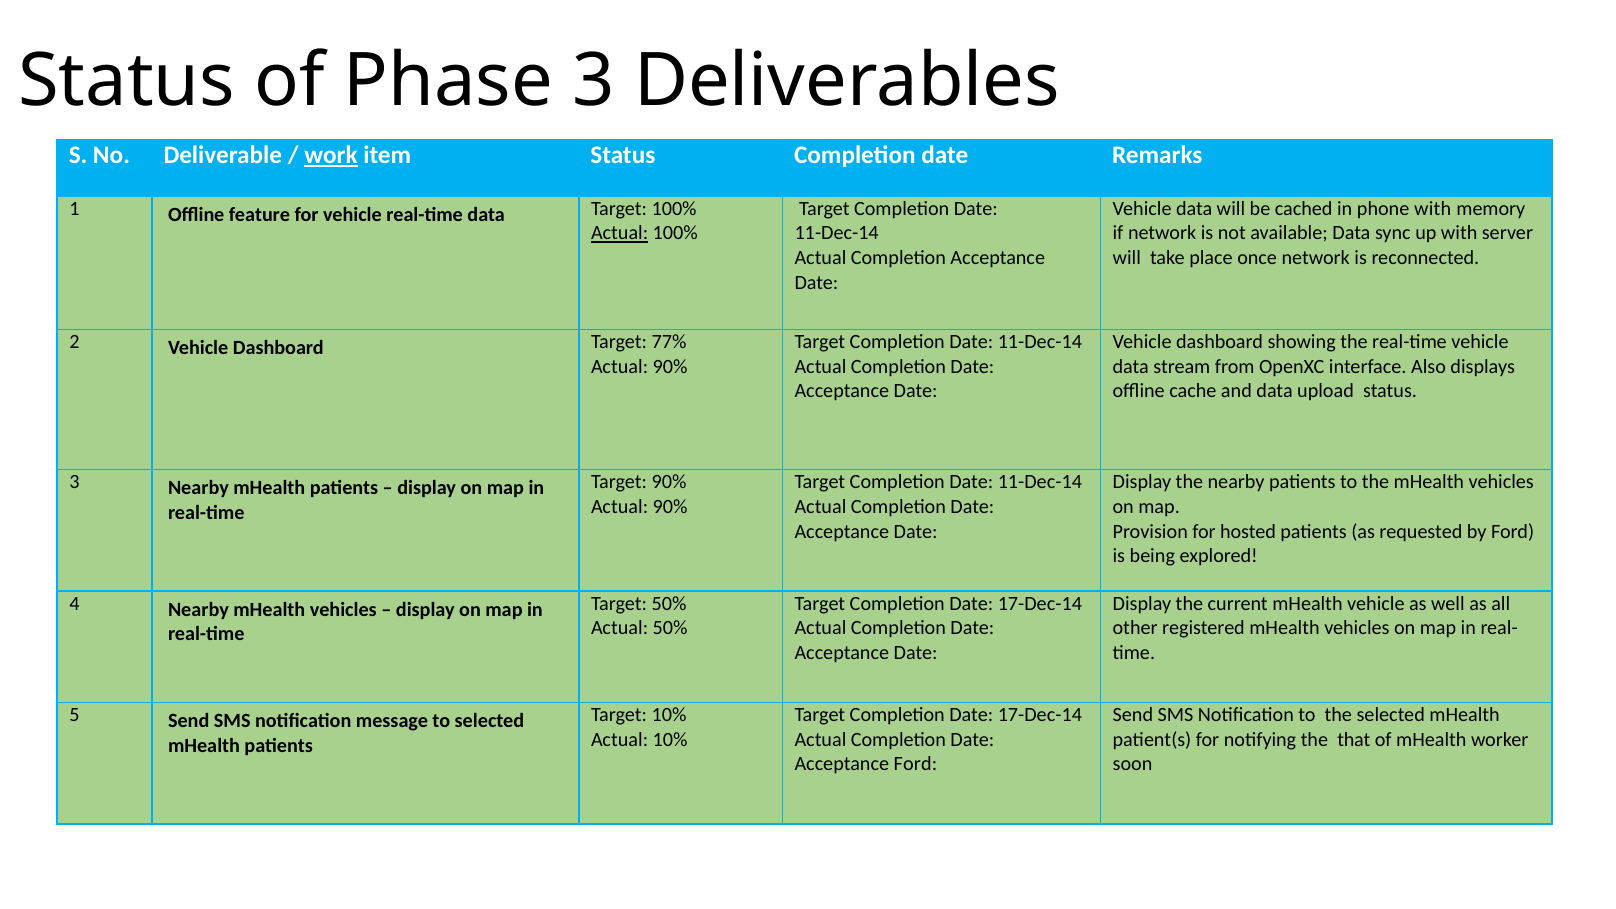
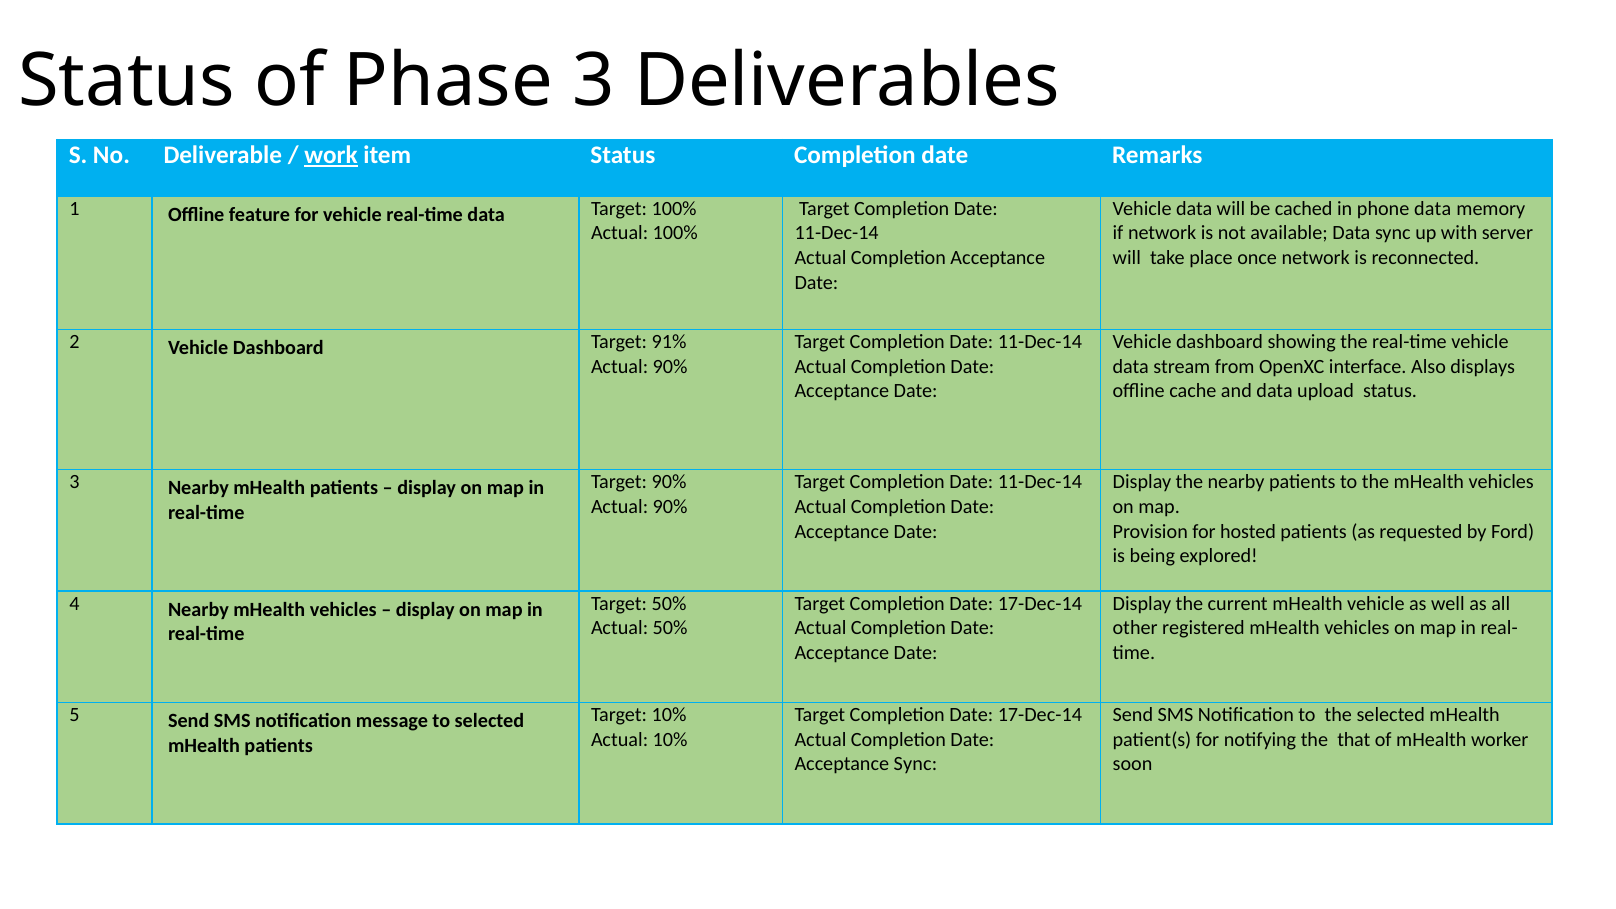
phone with: with -> data
Actual at (620, 233) underline: present -> none
77%: 77% -> 91%
Acceptance Ford: Ford -> Sync
